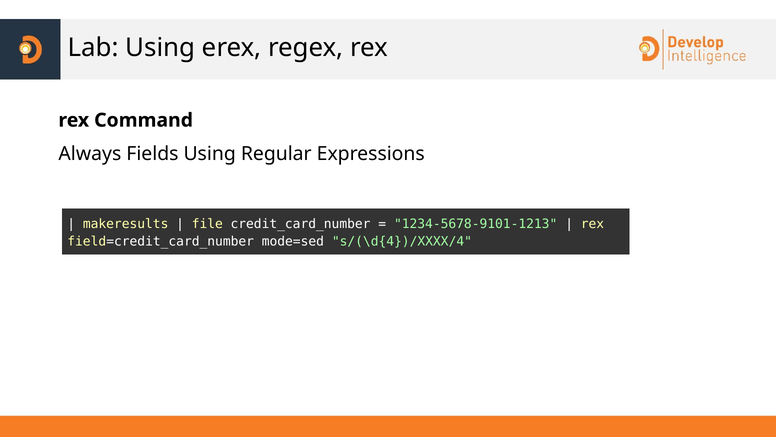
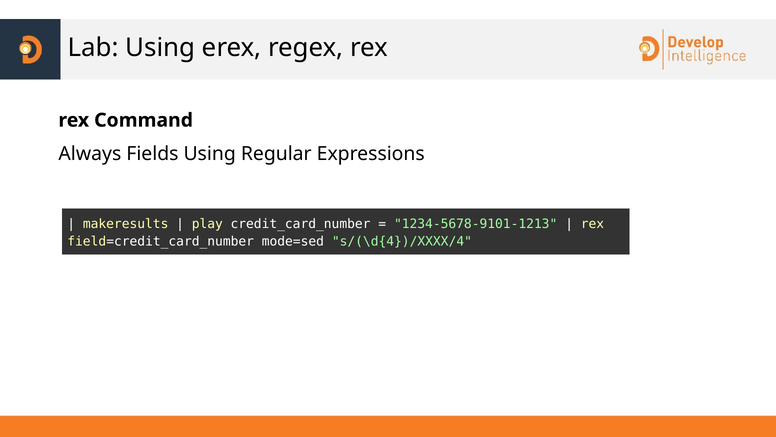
file: file -> play
